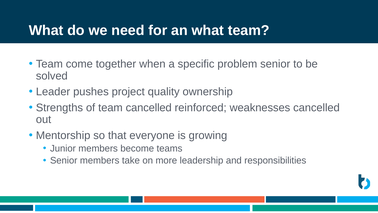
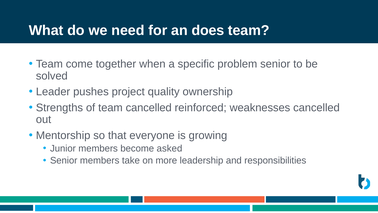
an what: what -> does
teams: teams -> asked
